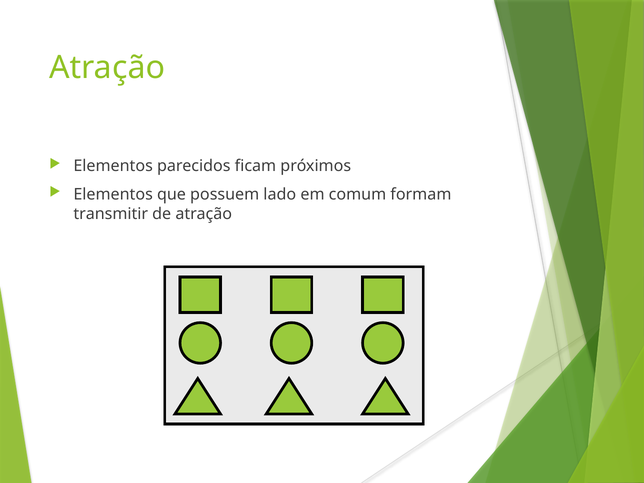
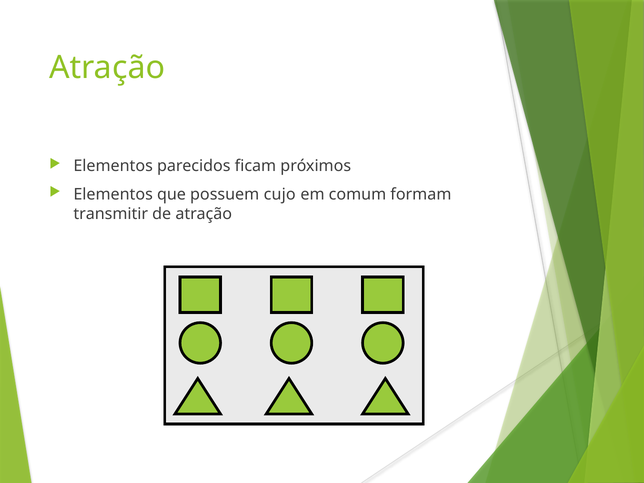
lado: lado -> cujo
